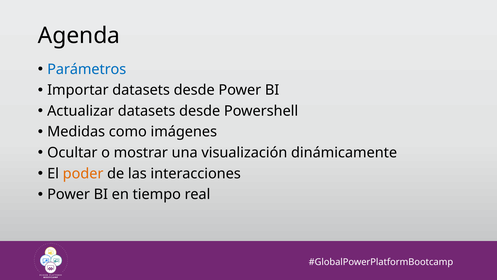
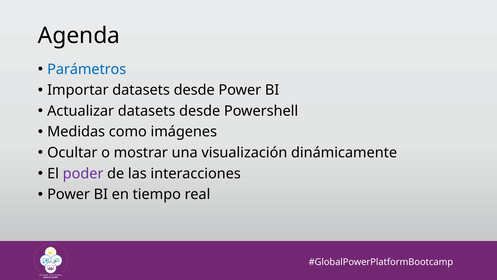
poder colour: orange -> purple
